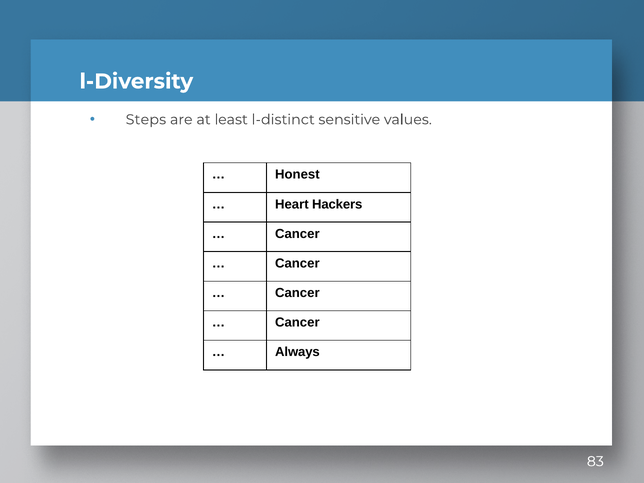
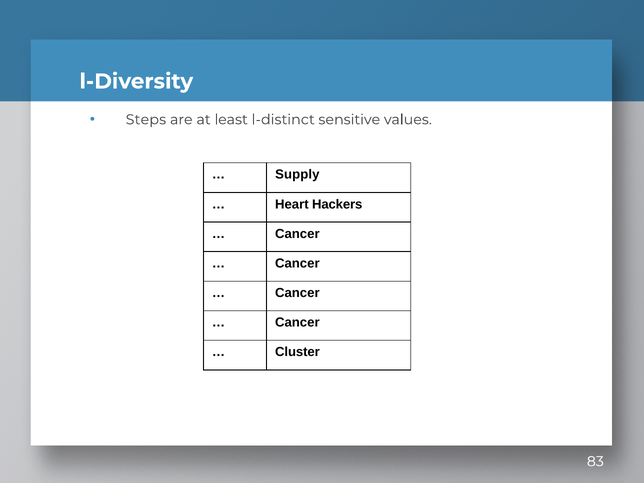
Honest: Honest -> Supply
Always: Always -> Cluster
